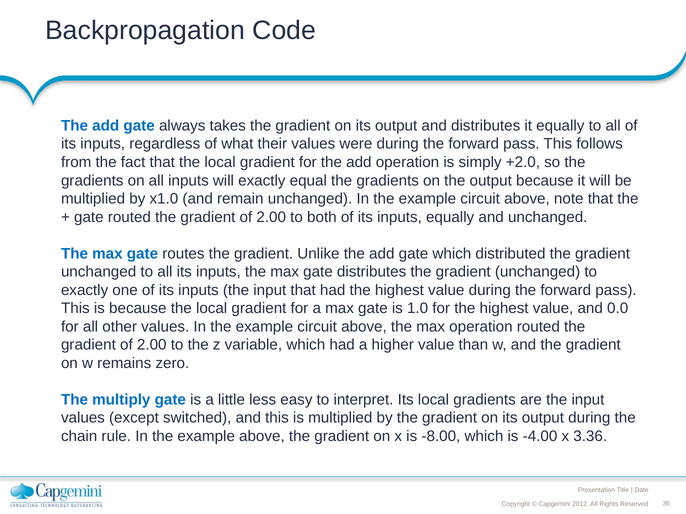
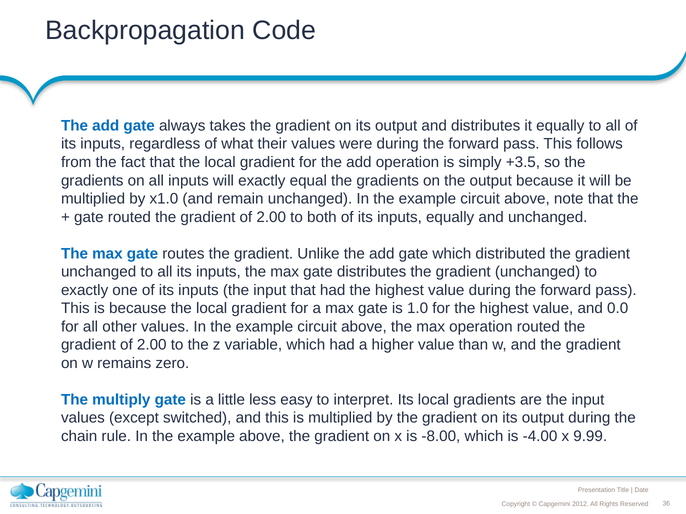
+2.0: +2.0 -> +3.5
3.36: 3.36 -> 9.99
